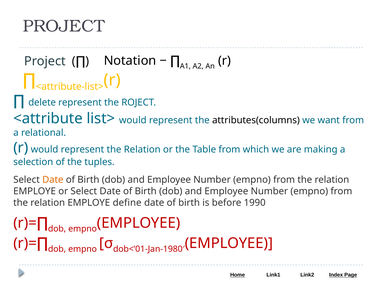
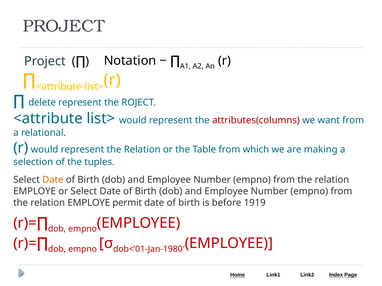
attributes(columns colour: black -> red
define: define -> permit
1990: 1990 -> 1919
